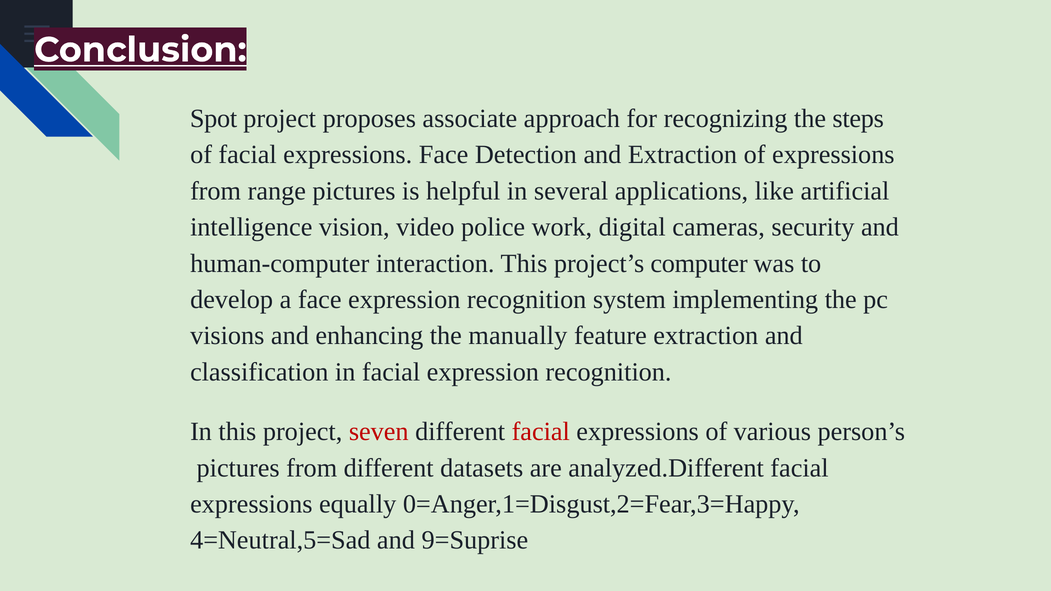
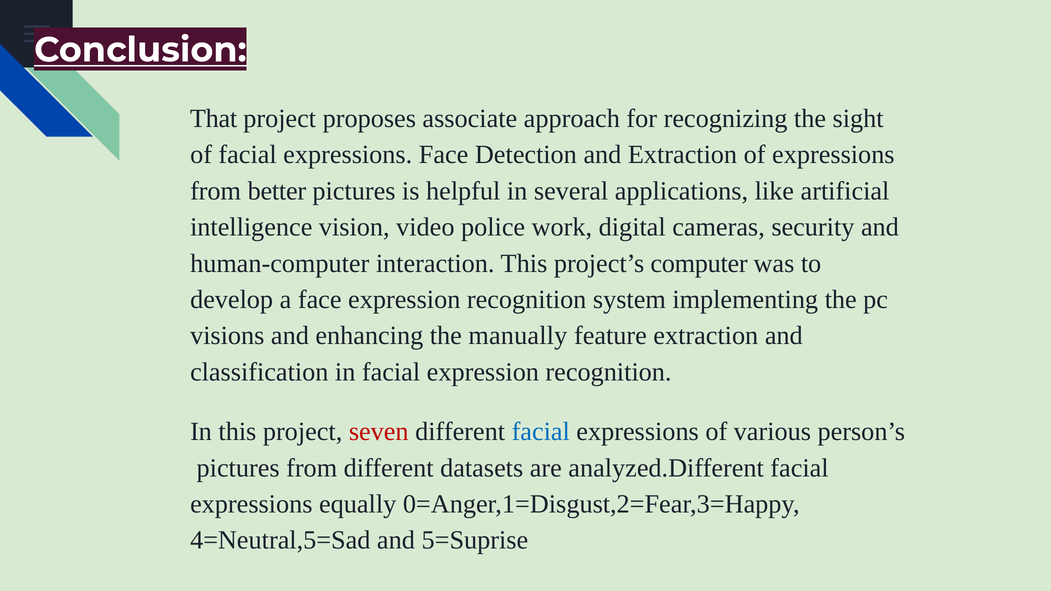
Spot: Spot -> That
steps: steps -> sight
range: range -> better
facial at (541, 432) colour: red -> blue
9=Suprise: 9=Suprise -> 5=Suprise
